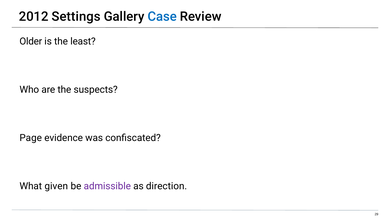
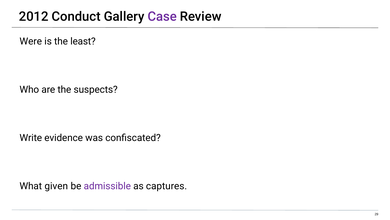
Settings: Settings -> Conduct
Case colour: blue -> purple
Older: Older -> Were
Page: Page -> Write
direction: direction -> captures
